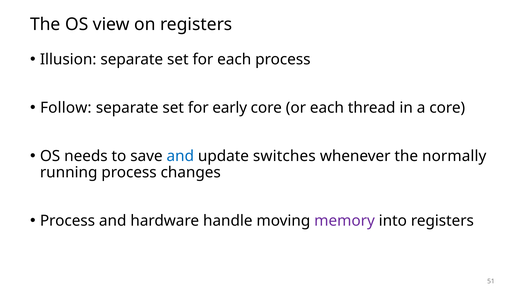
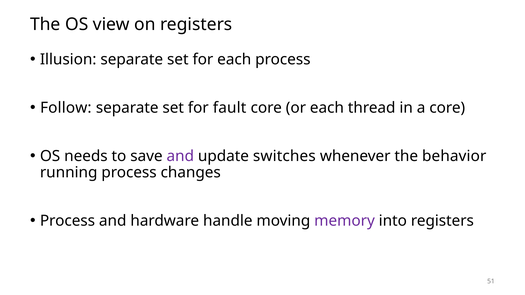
early: early -> fault
and at (180, 156) colour: blue -> purple
normally: normally -> behavior
